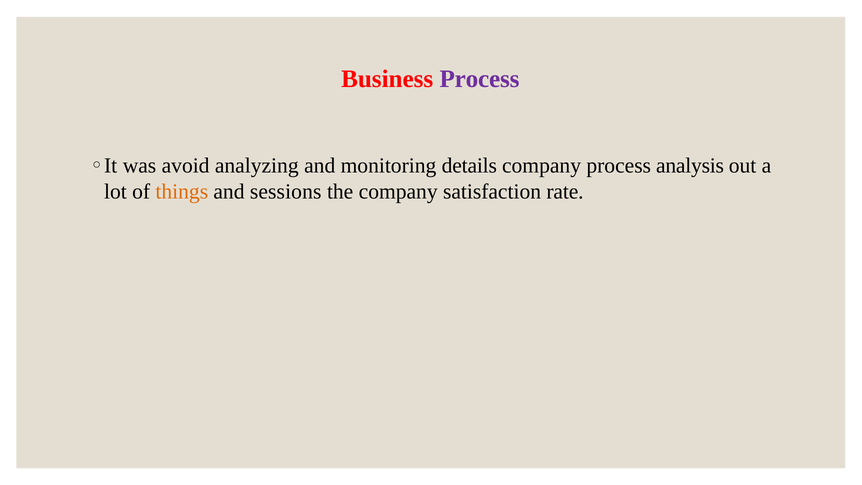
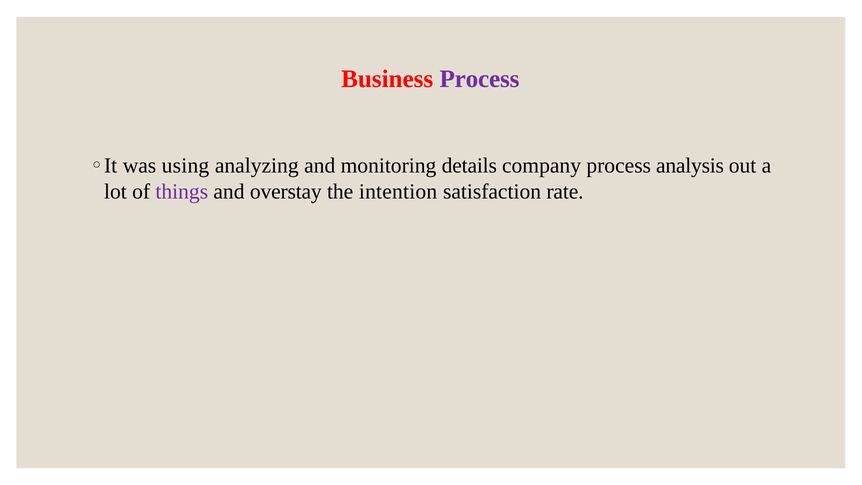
avoid: avoid -> using
things colour: orange -> purple
sessions: sessions -> overstay
the company: company -> intention
